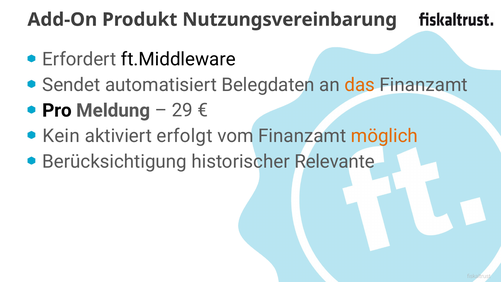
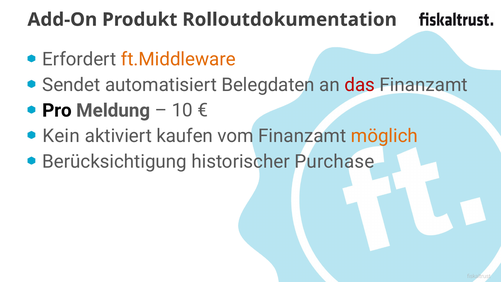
Nutzungsvereinbarung: Nutzungsvereinbarung -> Rolloutdokumentation
ft.Middleware colour: black -> orange
das colour: orange -> red
29: 29 -> 10
erfolgt: erfolgt -> kaufen
Relevante: Relevante -> Purchase
